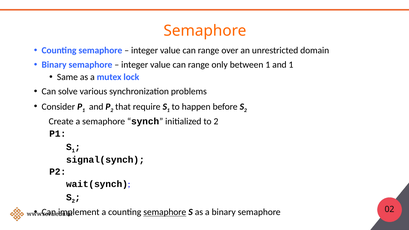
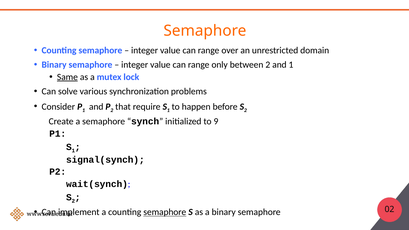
between 1: 1 -> 2
Same underline: none -> present
to 2: 2 -> 9
